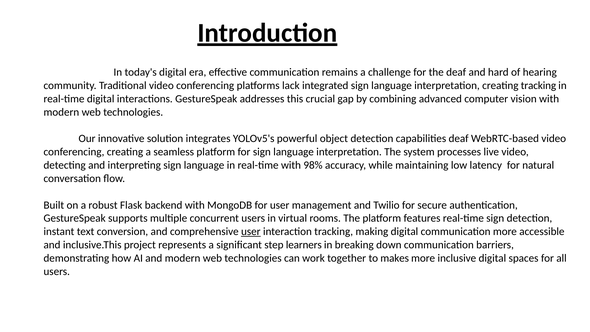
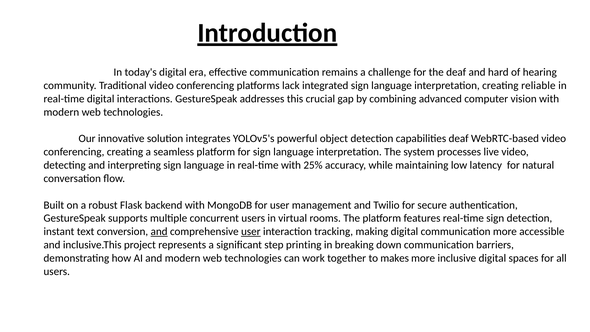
creating tracking: tracking -> reliable
98%: 98% -> 25%
and at (159, 232) underline: none -> present
learners: learners -> printing
